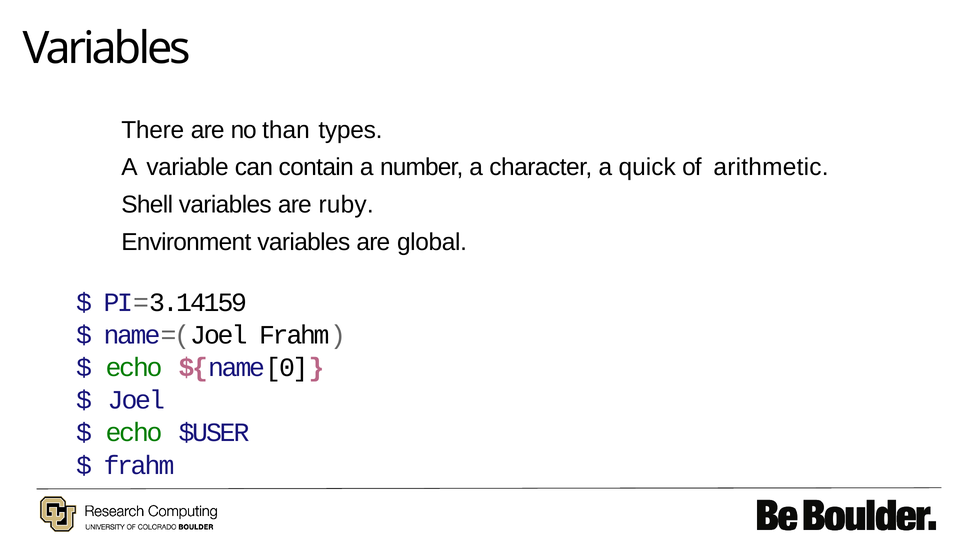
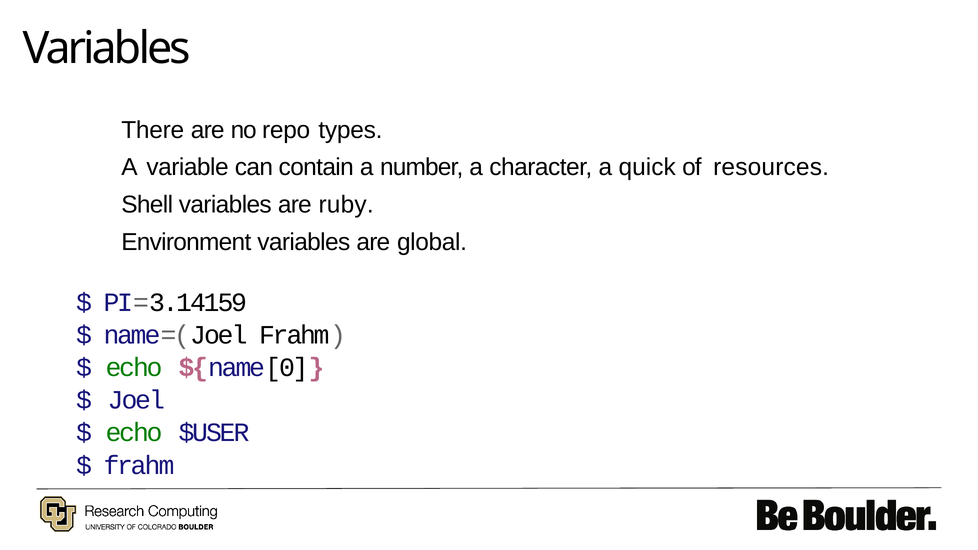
than: than -> repo
arithmetic: arithmetic -> resources
